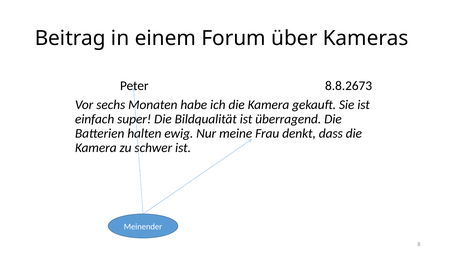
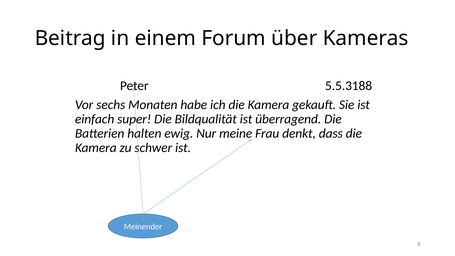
8.8.2673: 8.8.2673 -> 5.5.3188
